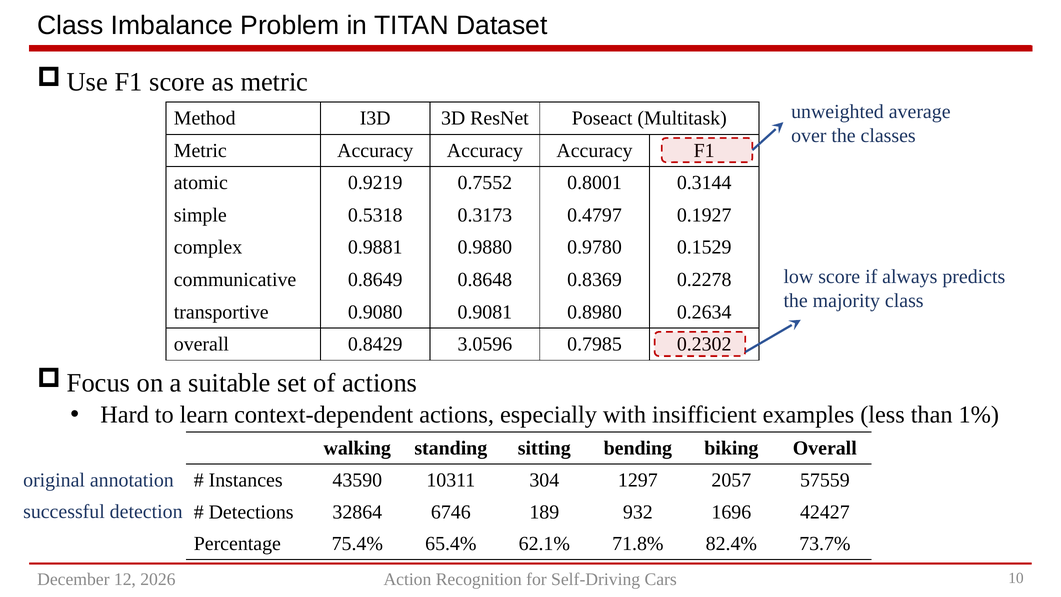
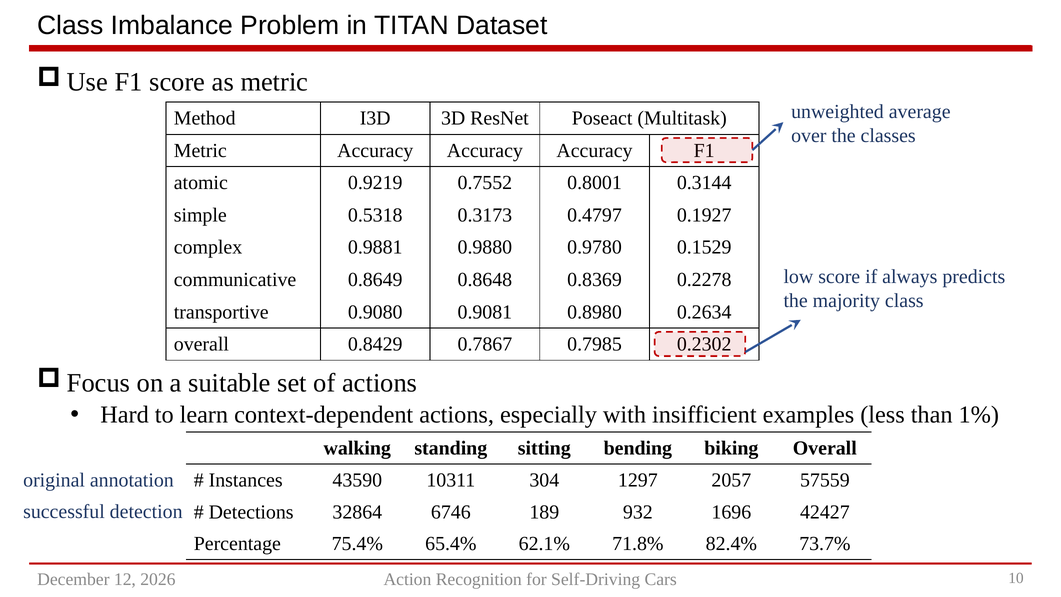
3.0596: 3.0596 -> 0.7867
